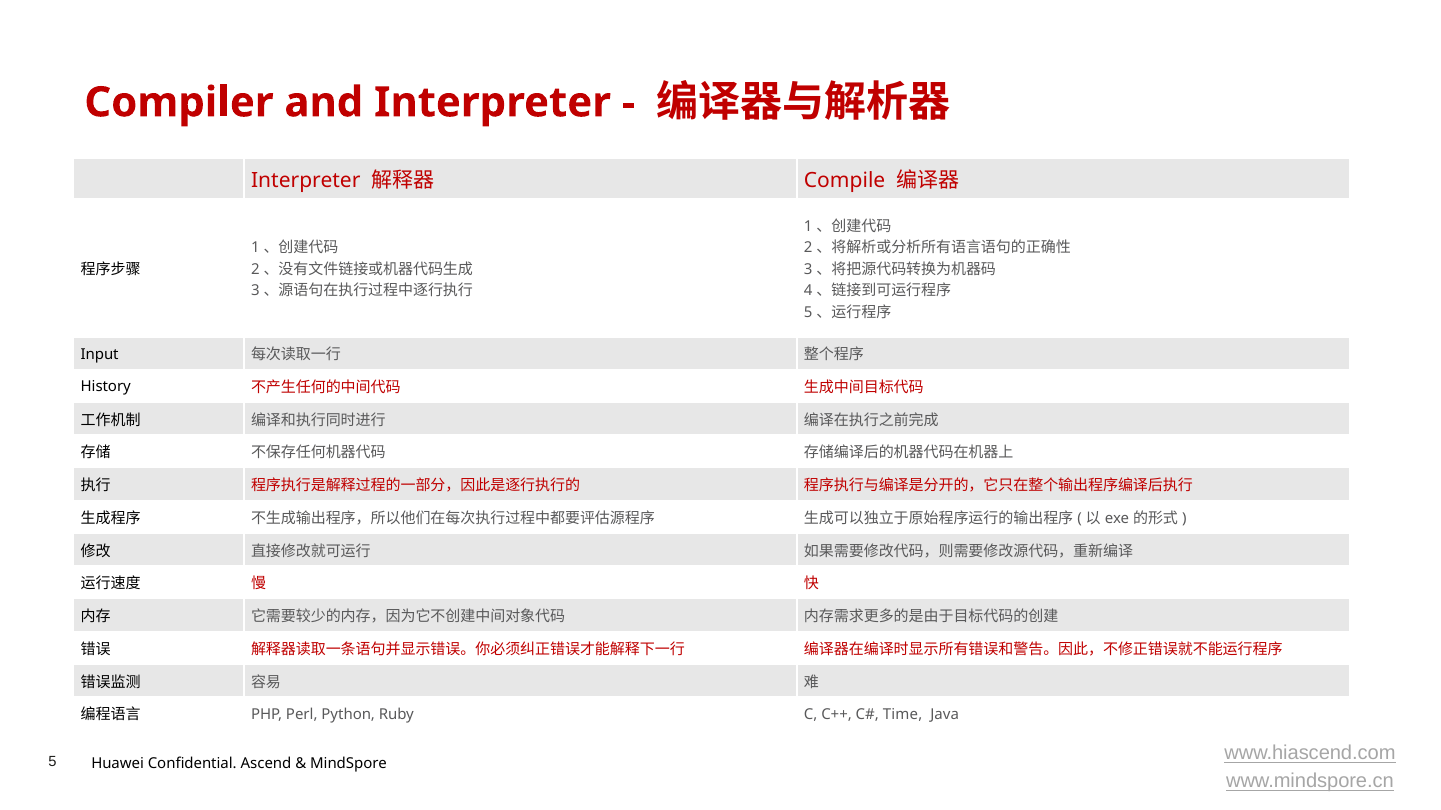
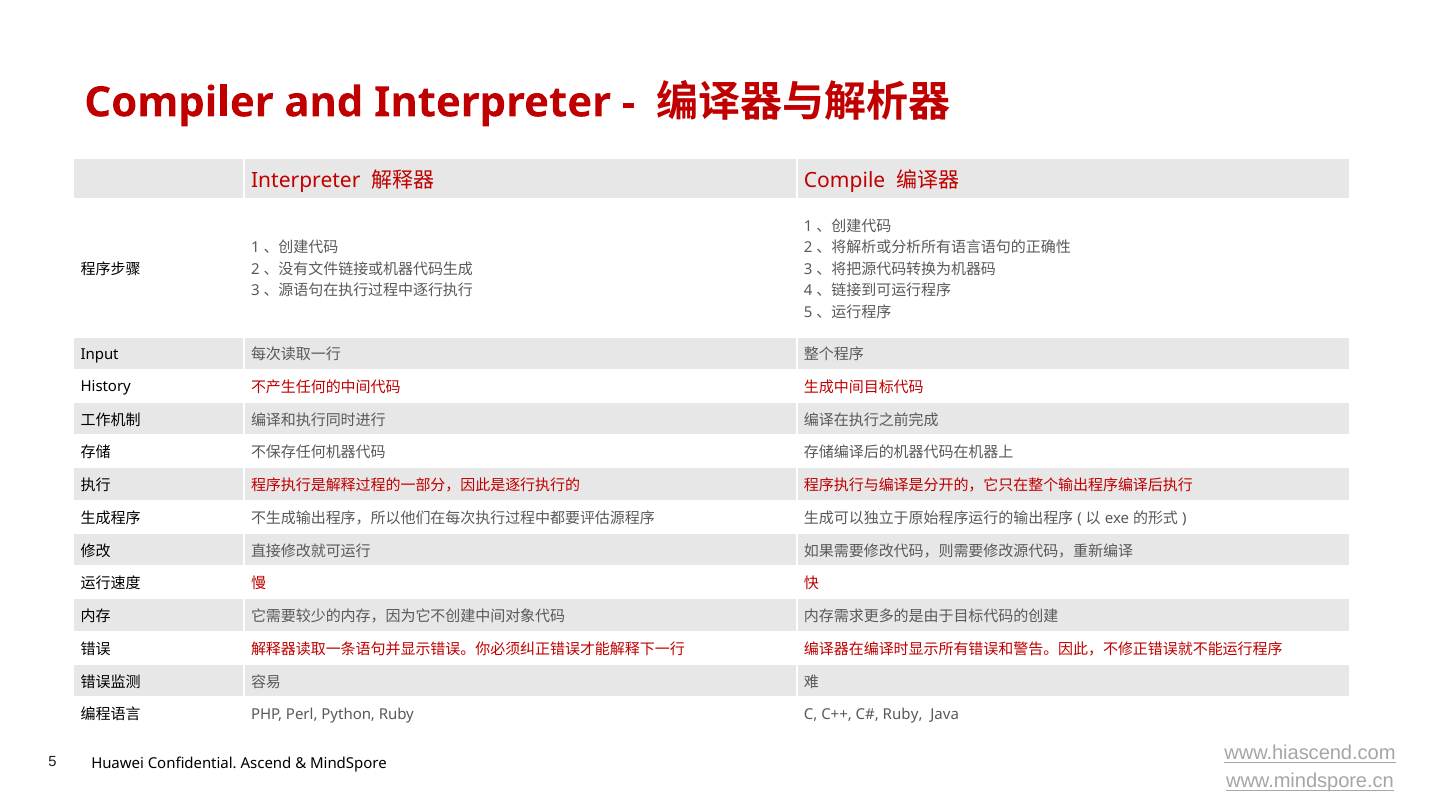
Time at (903, 714): Time -> Ruby
